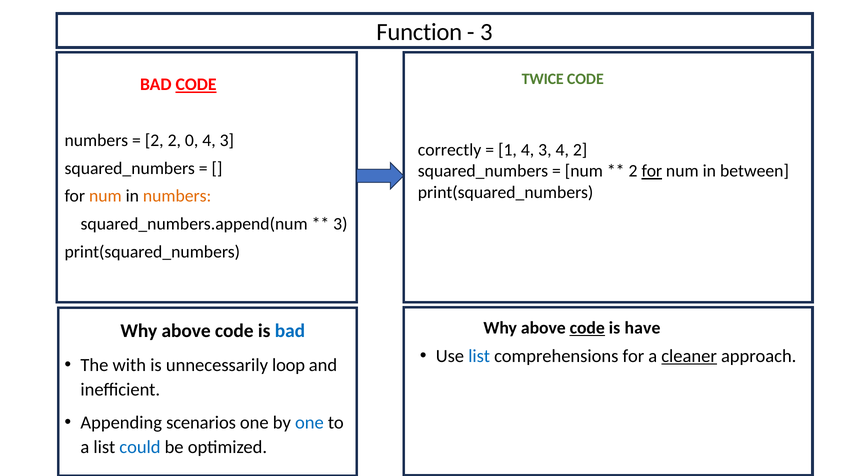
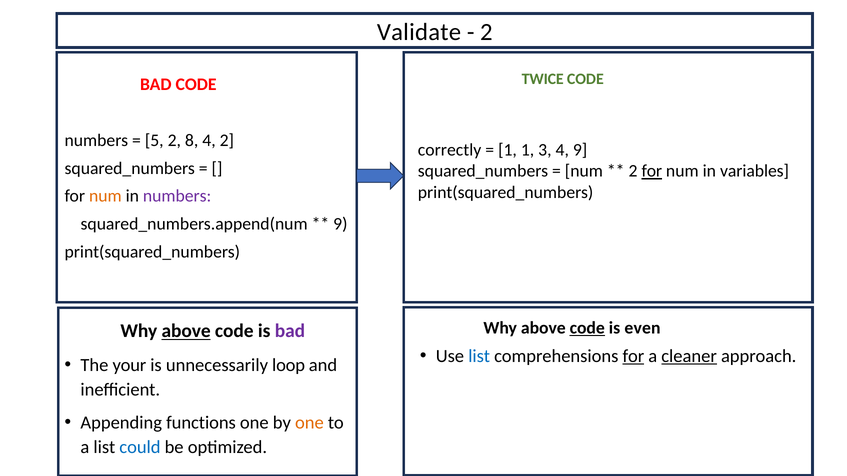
Function: Function -> Validate
3 at (486, 32): 3 -> 2
CODE at (196, 85) underline: present -> none
2 at (154, 141): 2 -> 5
0: 0 -> 8
3 at (227, 141): 3 -> 2
1 4: 4 -> 1
4 2: 2 -> 9
between: between -> variables
numbers at (177, 196) colour: orange -> purple
3 at (340, 224): 3 -> 9
have: have -> even
above at (186, 331) underline: none -> present
bad at (290, 331) colour: blue -> purple
for at (633, 356) underline: none -> present
with: with -> your
scenarios: scenarios -> functions
one at (309, 423) colour: blue -> orange
